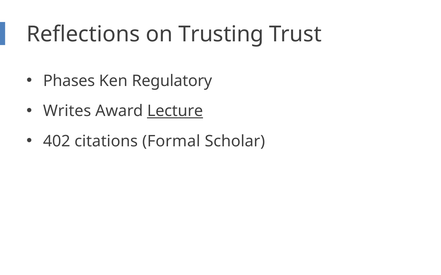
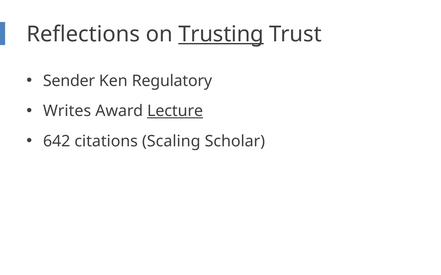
Trusting underline: none -> present
Phases: Phases -> Sender
402: 402 -> 642
Formal: Formal -> Scaling
